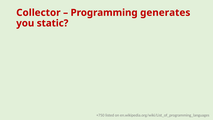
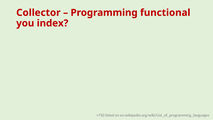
generates: generates -> functional
static: static -> index
